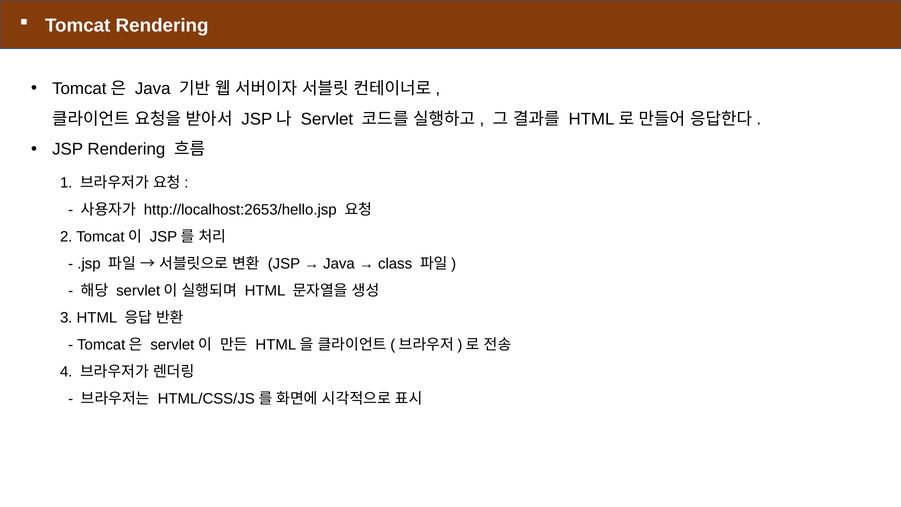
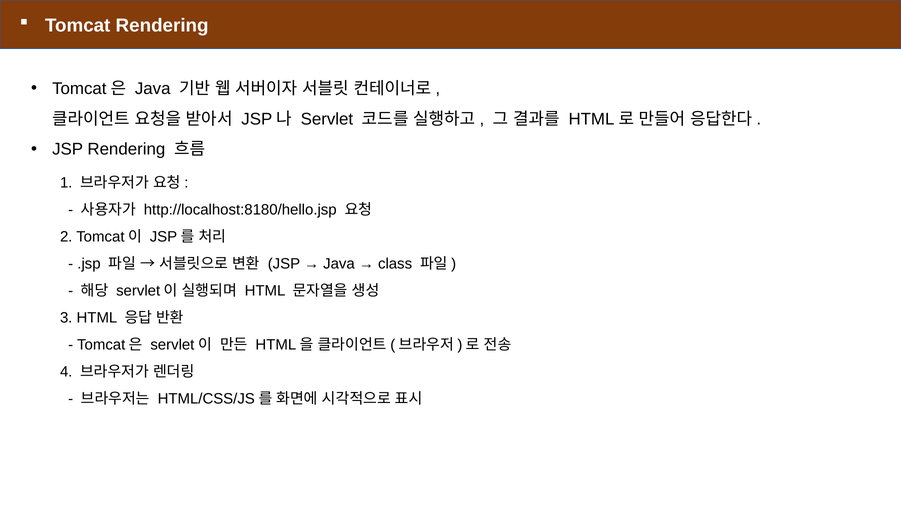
http://localhost:2653/hello.jsp: http://localhost:2653/hello.jsp -> http://localhost:8180/hello.jsp
